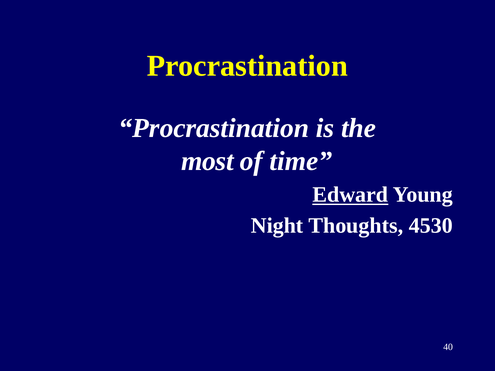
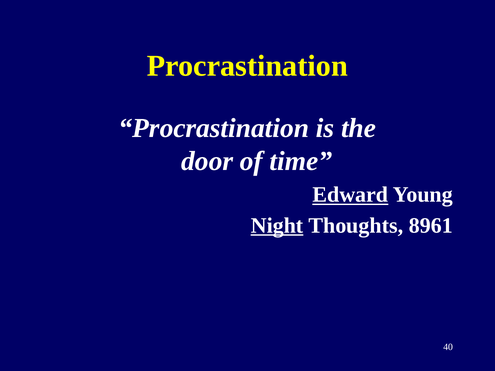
most: most -> door
Night underline: none -> present
4530: 4530 -> 8961
